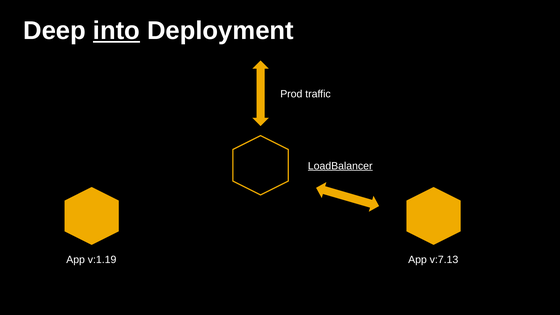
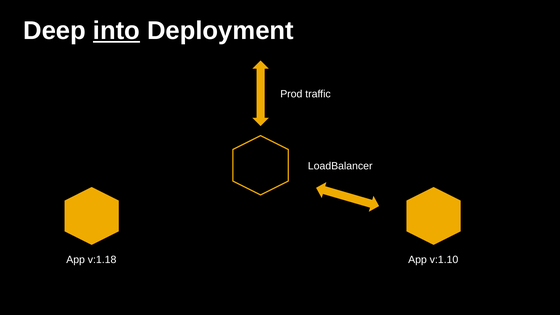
LoadBalancer underline: present -> none
v:1.19: v:1.19 -> v:1.18
v:7.13: v:7.13 -> v:1.10
